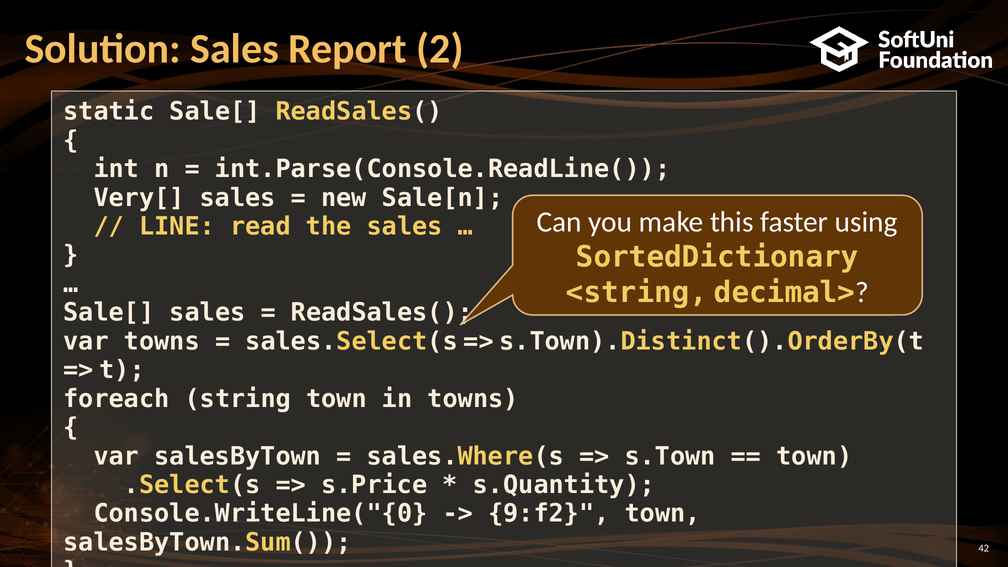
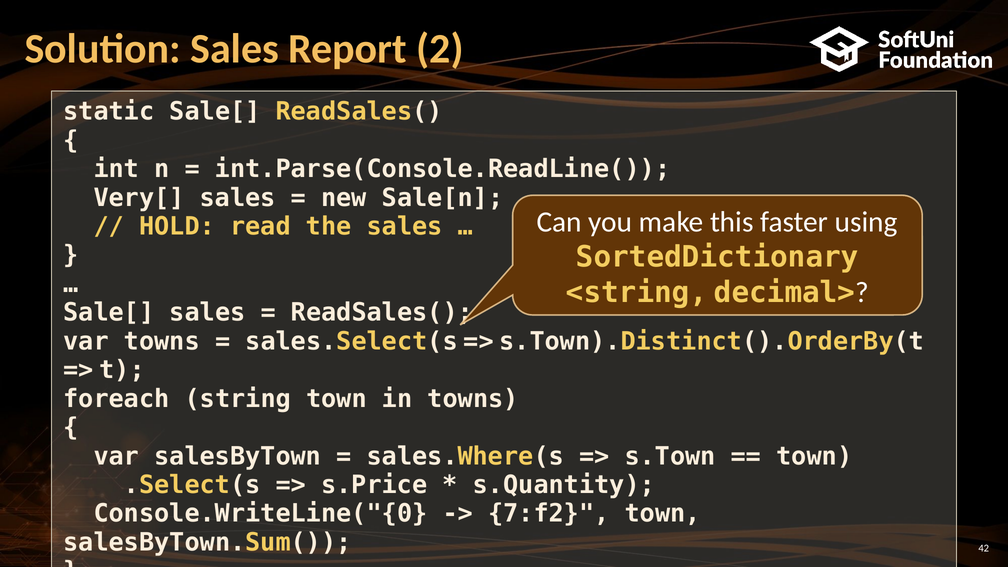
LINE: LINE -> HOLD
9:f2: 9:f2 -> 7:f2
